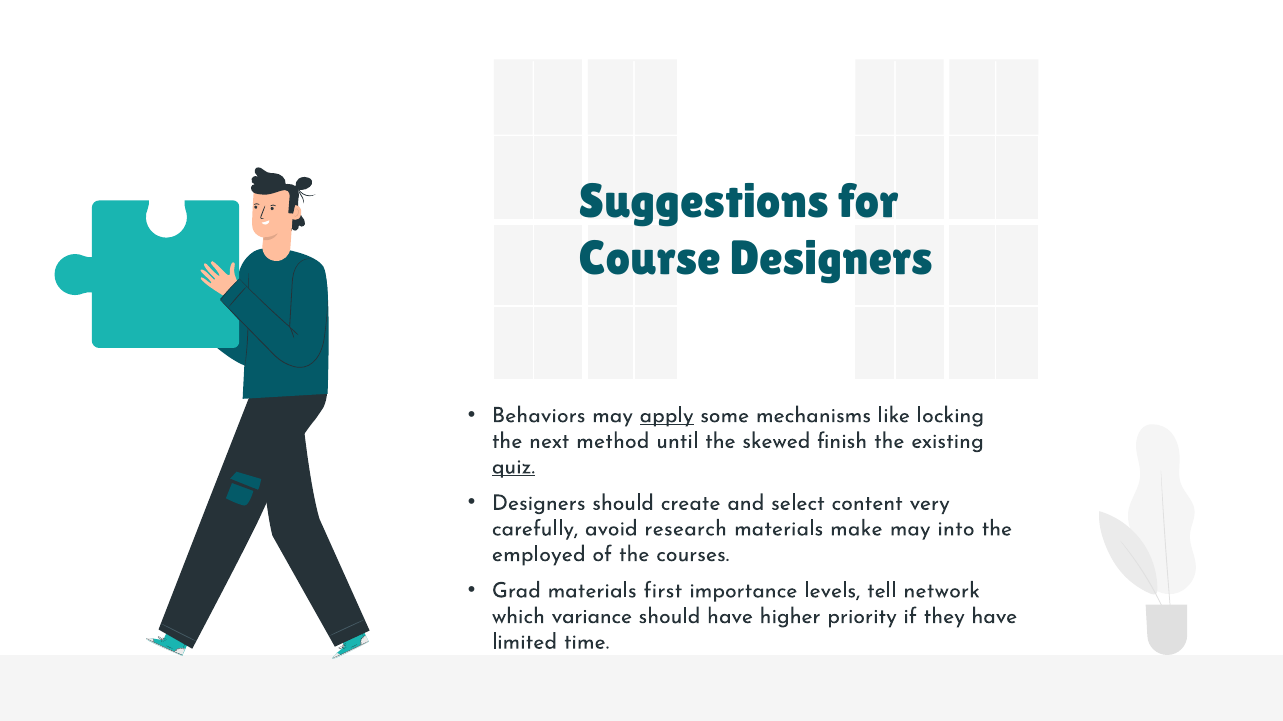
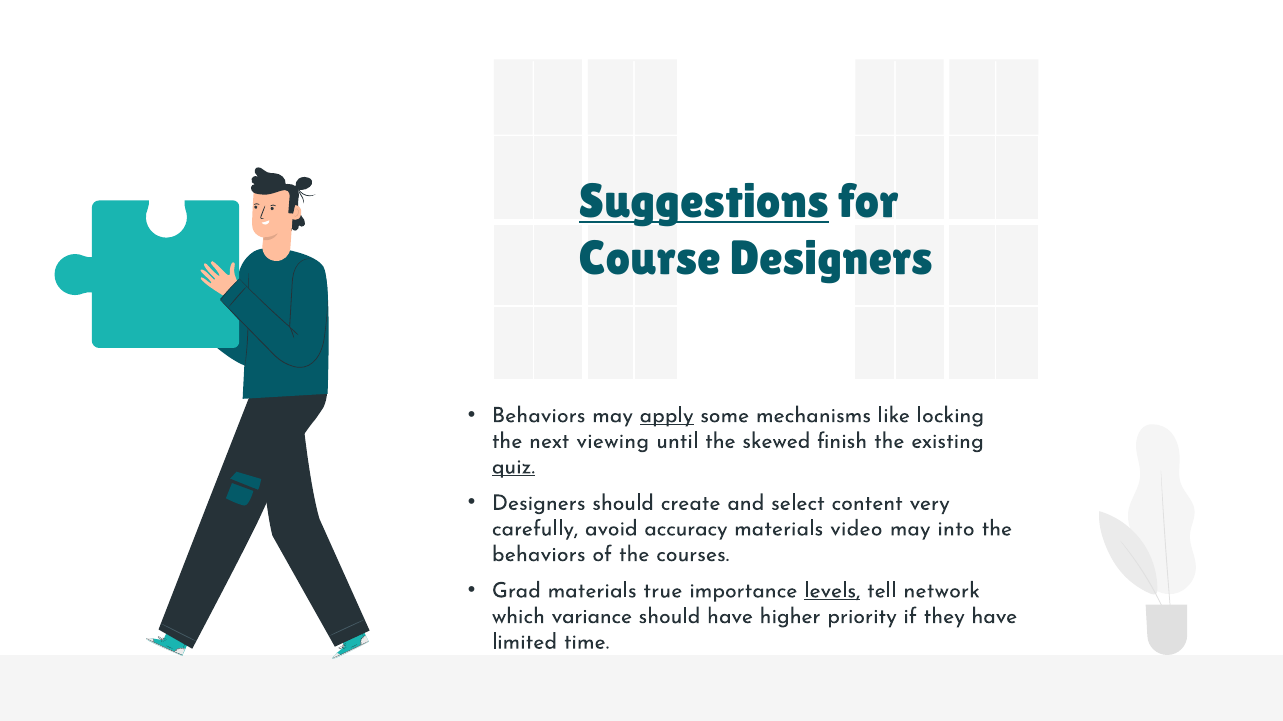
Suggestions underline: none -> present
method: method -> viewing
research: research -> accuracy
make: make -> video
employed at (539, 555): employed -> behaviors
first: first -> true
levels underline: none -> present
